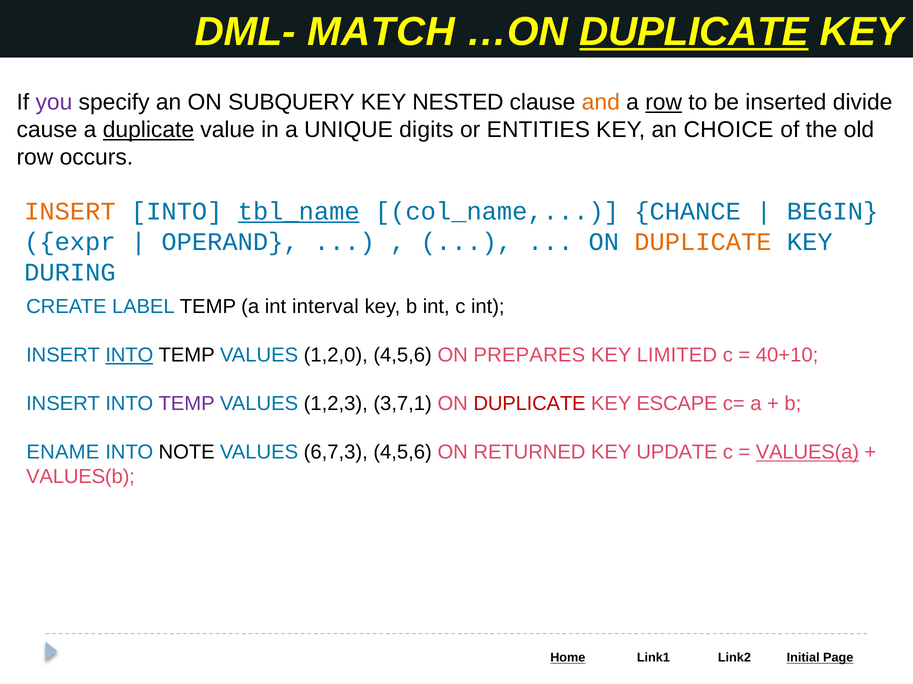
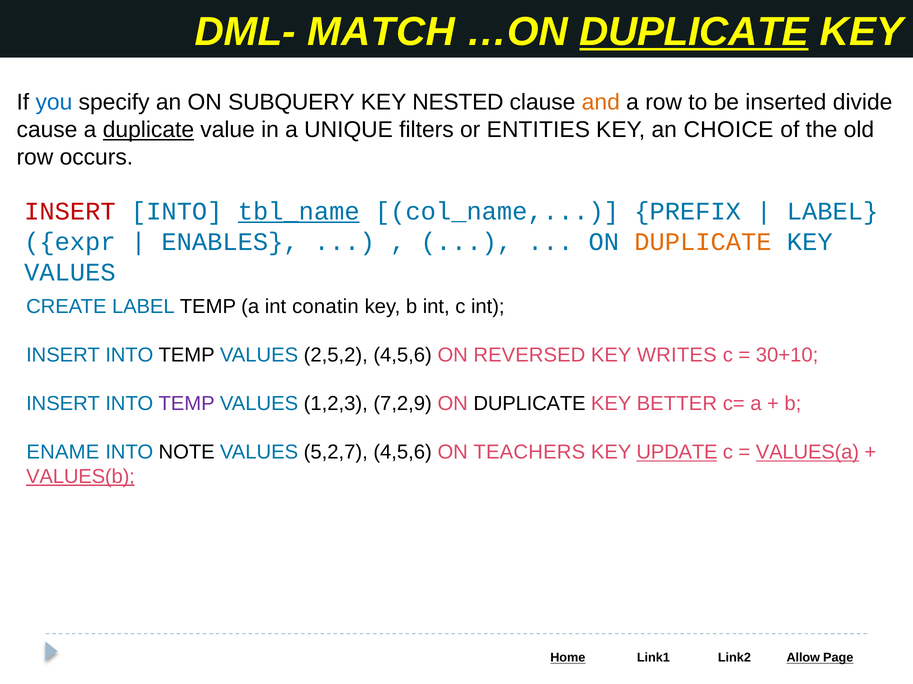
you colour: purple -> blue
row at (664, 103) underline: present -> none
digits: digits -> filters
INSERT at (70, 212) colour: orange -> red
CHANCE: CHANCE -> PREFIX
BEGIN at (833, 212): BEGIN -> LABEL
OPERAND: OPERAND -> ENABLES
DURING at (70, 273): DURING -> VALUES
interval: interval -> conatin
INTO at (129, 355) underline: present -> none
1,2,0: 1,2,0 -> 2,5,2
PREPARES: PREPARES -> REVERSED
LIMITED: LIMITED -> WRITES
40+10: 40+10 -> 30+10
3,7,1: 3,7,1 -> 7,2,9
DUPLICATE at (530, 404) colour: red -> black
ESCAPE: ESCAPE -> BETTER
6,7,3: 6,7,3 -> 5,2,7
RETURNED: RETURNED -> TEACHERS
UPDATE underline: none -> present
VALUES(b underline: none -> present
Initial: Initial -> Allow
